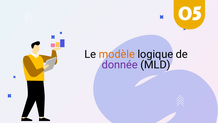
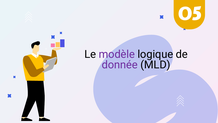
modèle colour: orange -> purple
